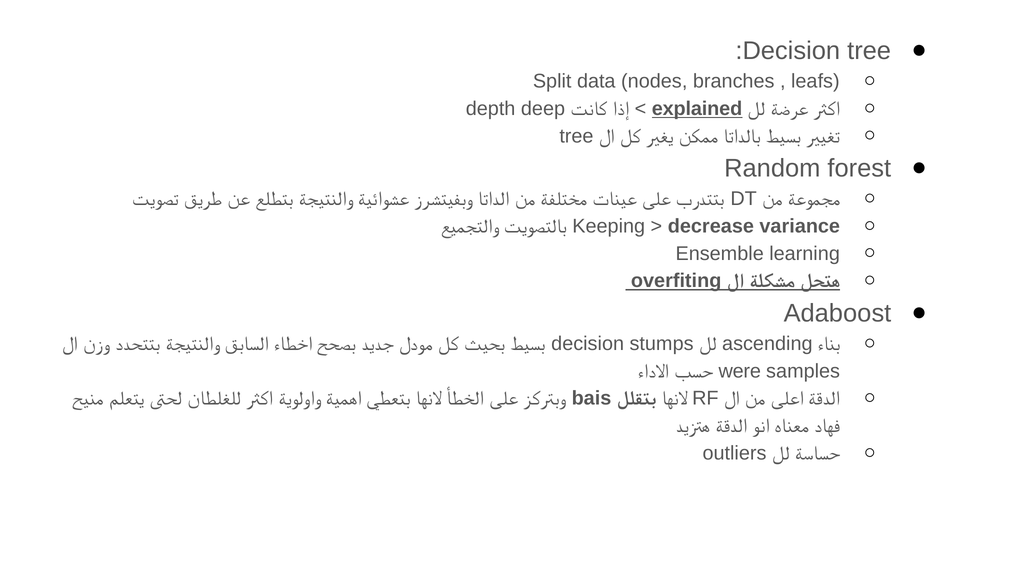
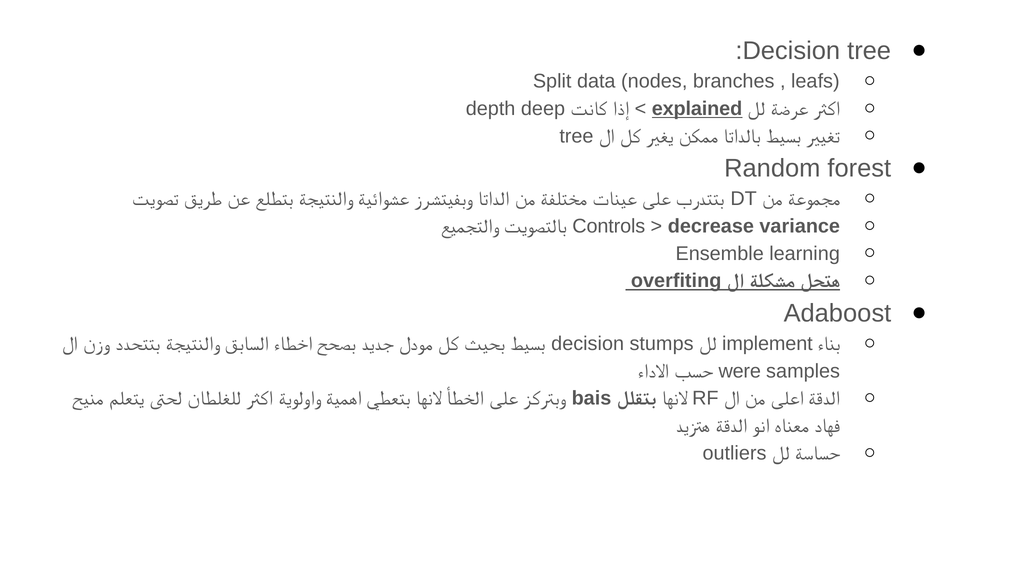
Keeping: Keeping -> Controls
ascending: ascending -> implement
